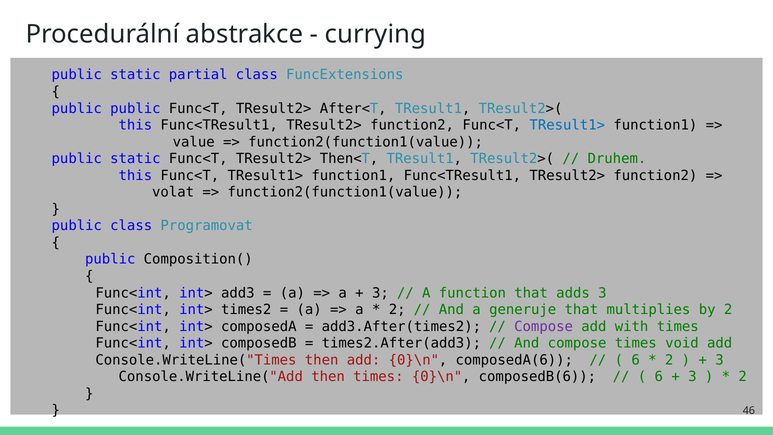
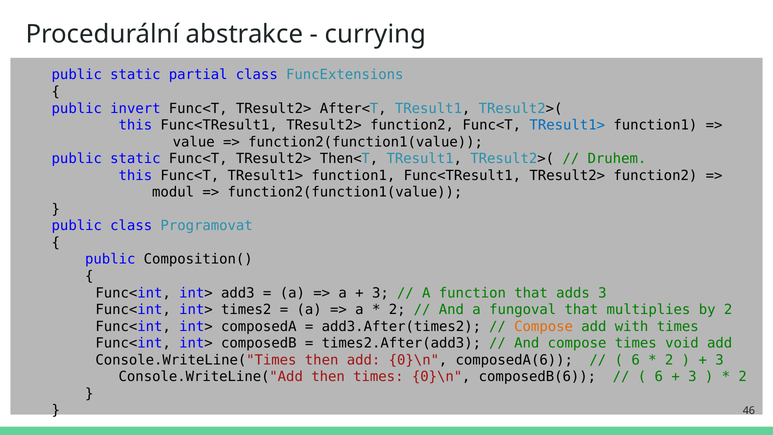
public public: public -> invert
volat: volat -> modul
generuje: generuje -> fungoval
Compose at (544, 326) colour: purple -> orange
